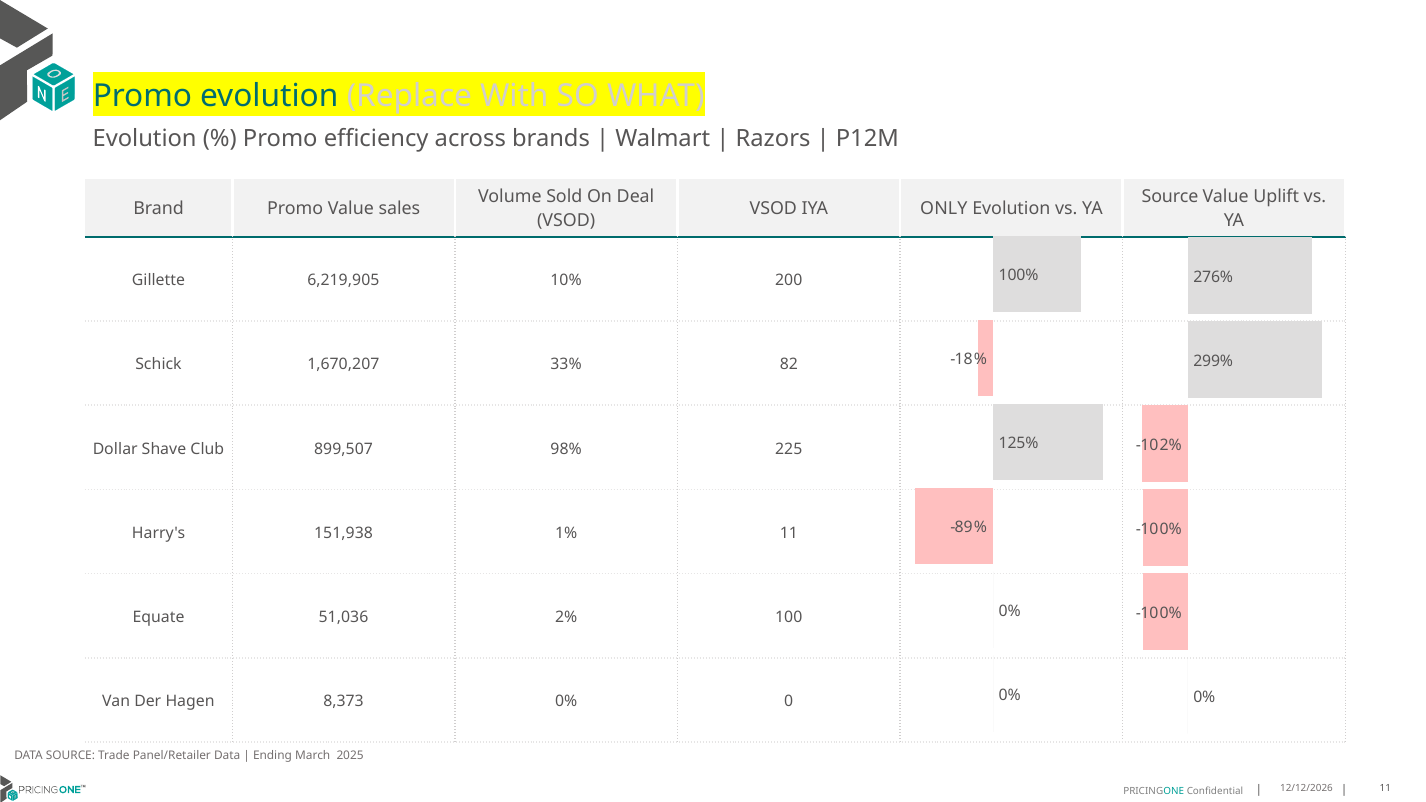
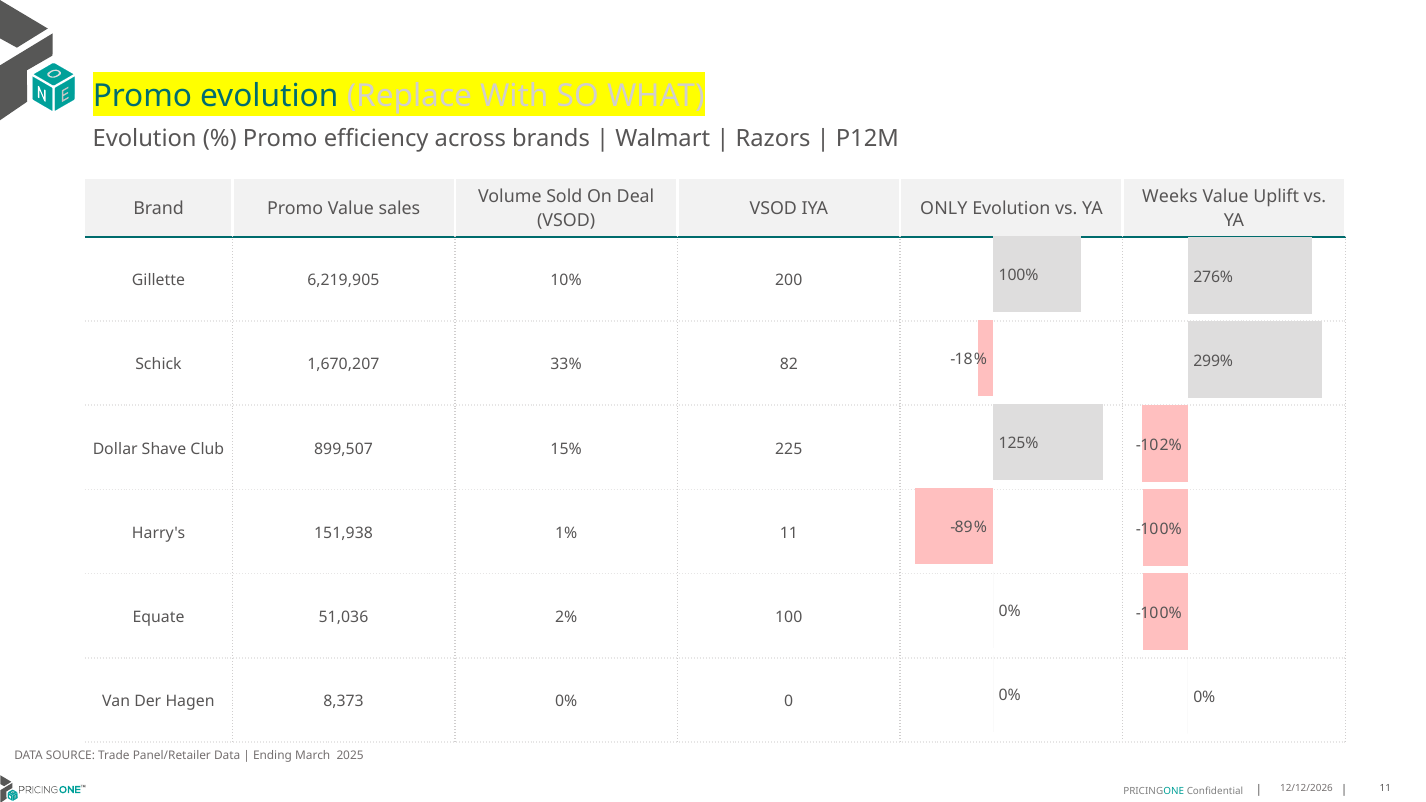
Source at (1170, 196): Source -> Weeks
98%: 98% -> 15%
